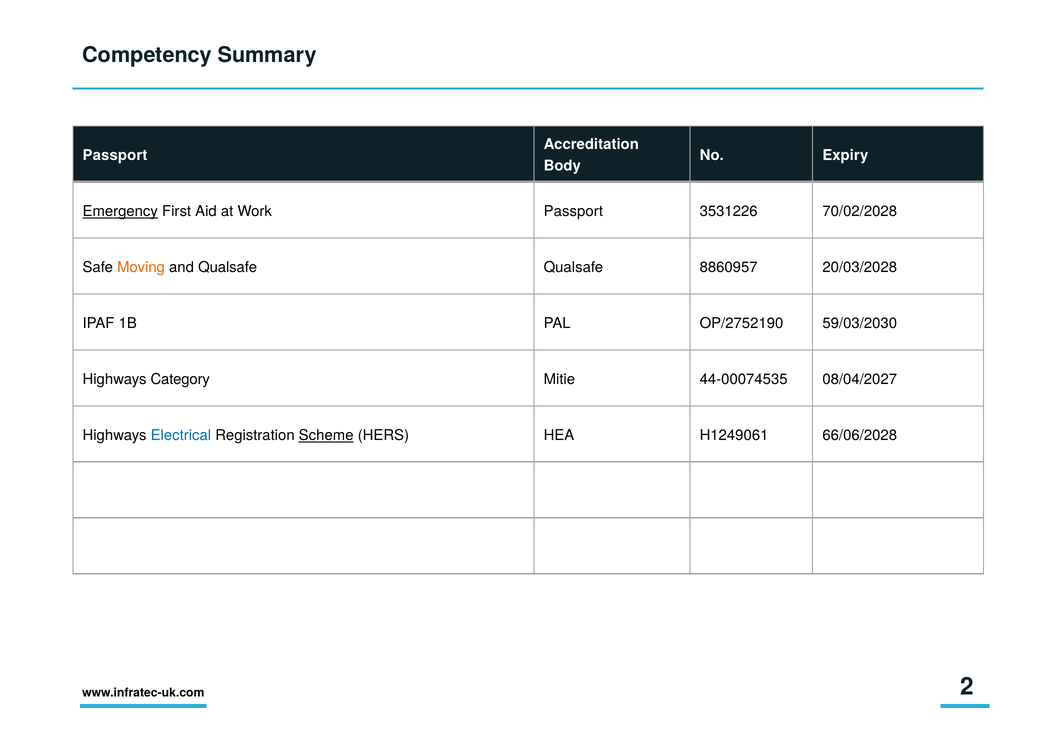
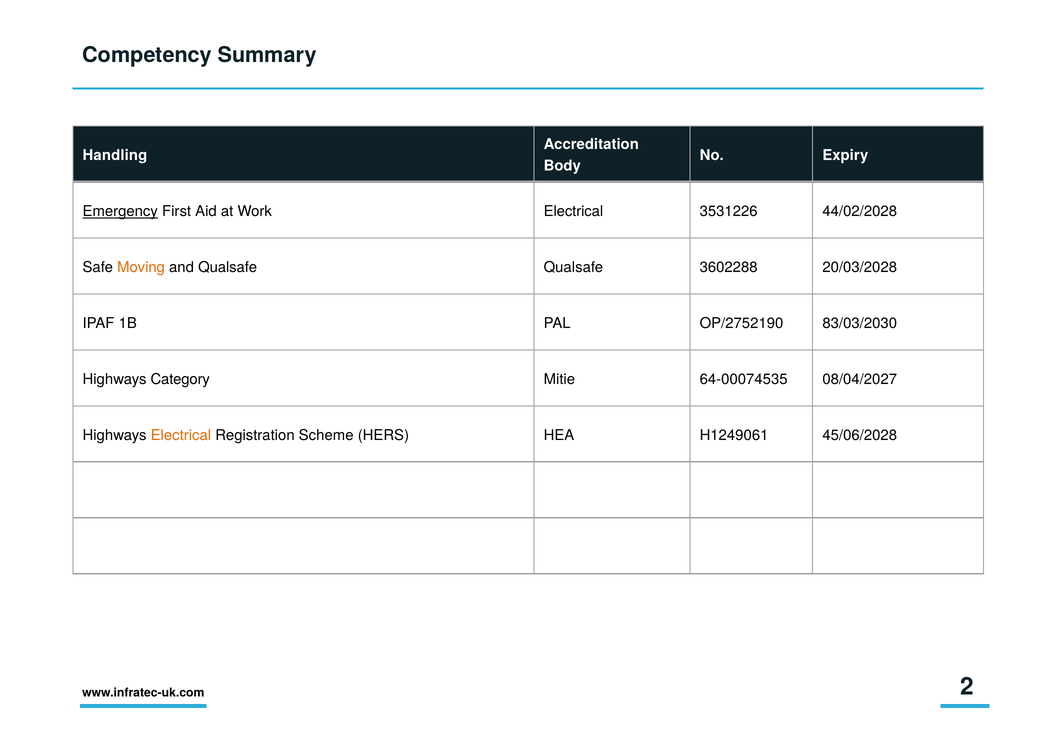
Passport at (115, 155): Passport -> Handling
Work Passport: Passport -> Electrical
70/02/2028: 70/02/2028 -> 44/02/2028
8860957: 8860957 -> 3602288
59/03/2030: 59/03/2030 -> 83/03/2030
44-00074535: 44-00074535 -> 64-00074535
Electrical at (181, 435) colour: blue -> orange
Scheme underline: present -> none
66/06/2028: 66/06/2028 -> 45/06/2028
